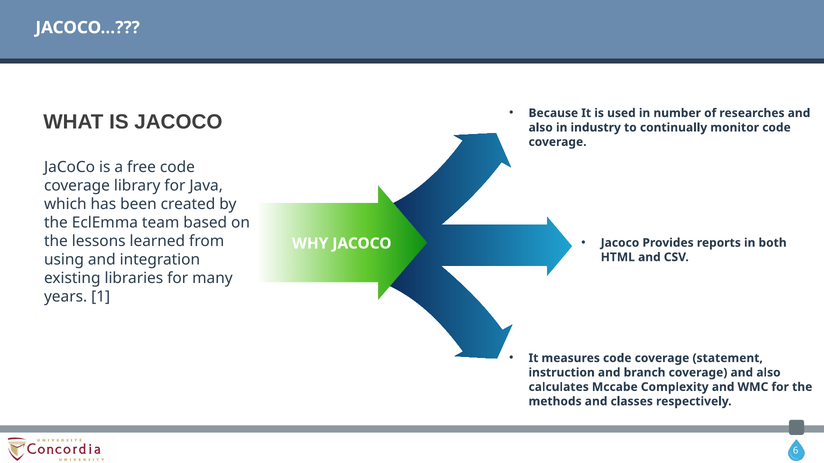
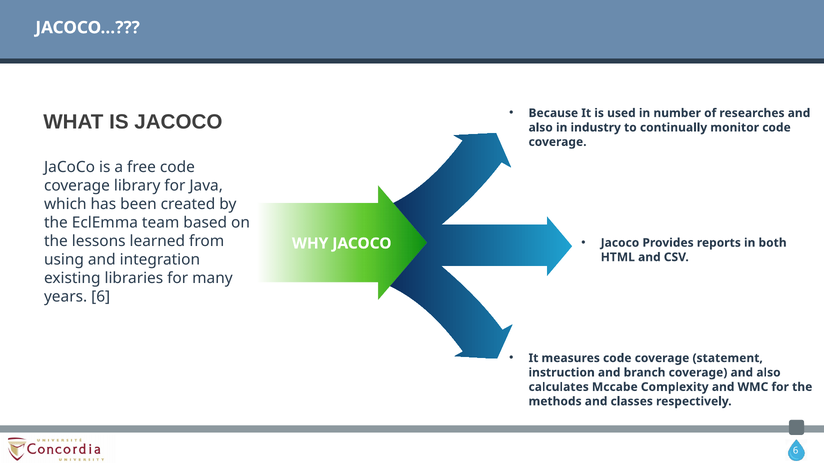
years 1: 1 -> 6
